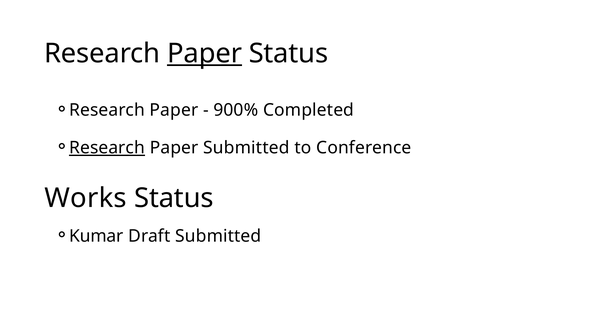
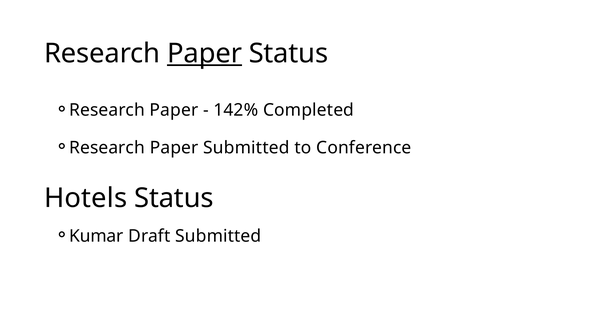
900%: 900% -> 142%
Research at (107, 148) underline: present -> none
Works: Works -> Hotels
